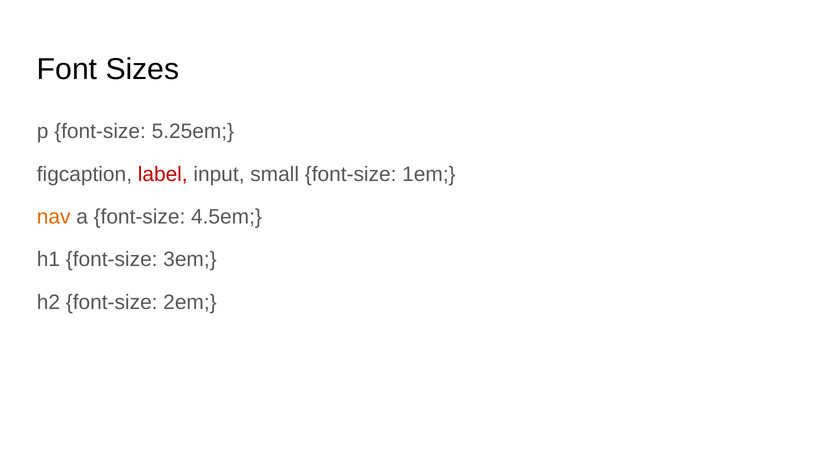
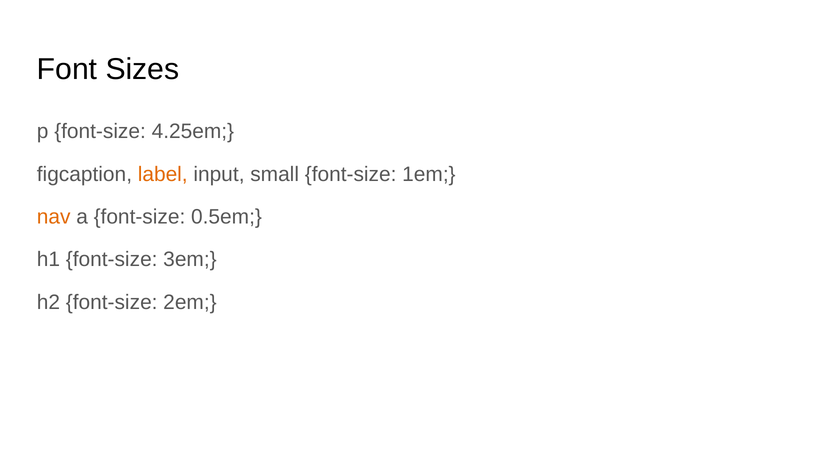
5.25em: 5.25em -> 4.25em
label colour: red -> orange
4.5em: 4.5em -> 0.5em
